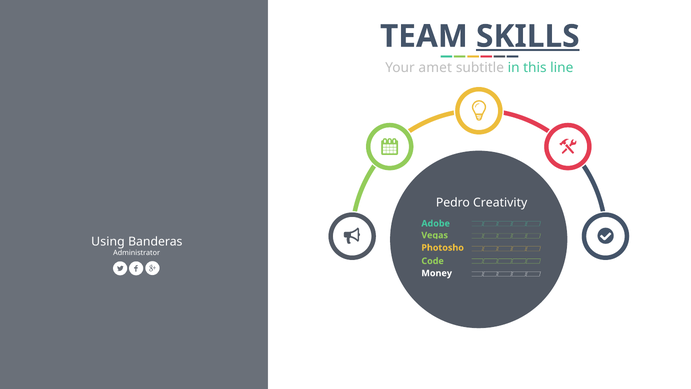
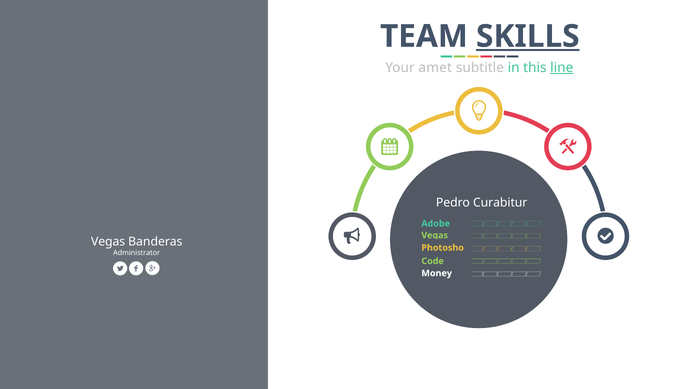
line underline: none -> present
Creativity: Creativity -> Curabitur
Using at (108, 241): Using -> Vegas
